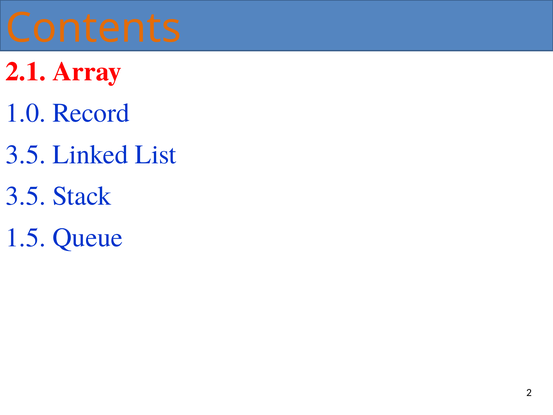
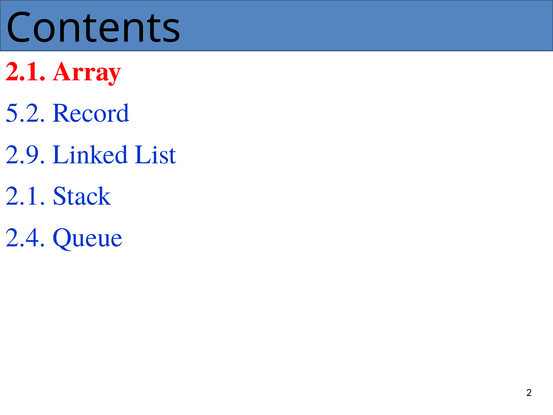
Contents colour: orange -> black
1.0: 1.0 -> 5.2
3.5 at (26, 154): 3.5 -> 2.9
3.5 at (26, 196): 3.5 -> 2.1
1.5: 1.5 -> 2.4
